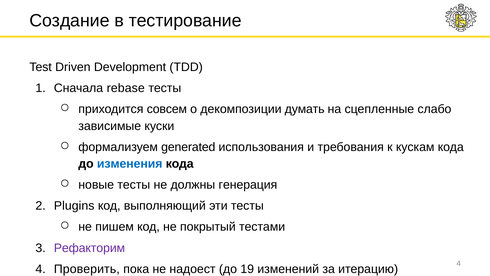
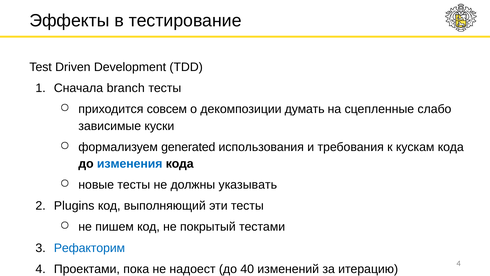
Создание: Создание -> Эффекты
rebase: rebase -> branch
генерация: генерация -> указывать
Рефакторим colour: purple -> blue
Проверить: Проверить -> Проектами
19: 19 -> 40
